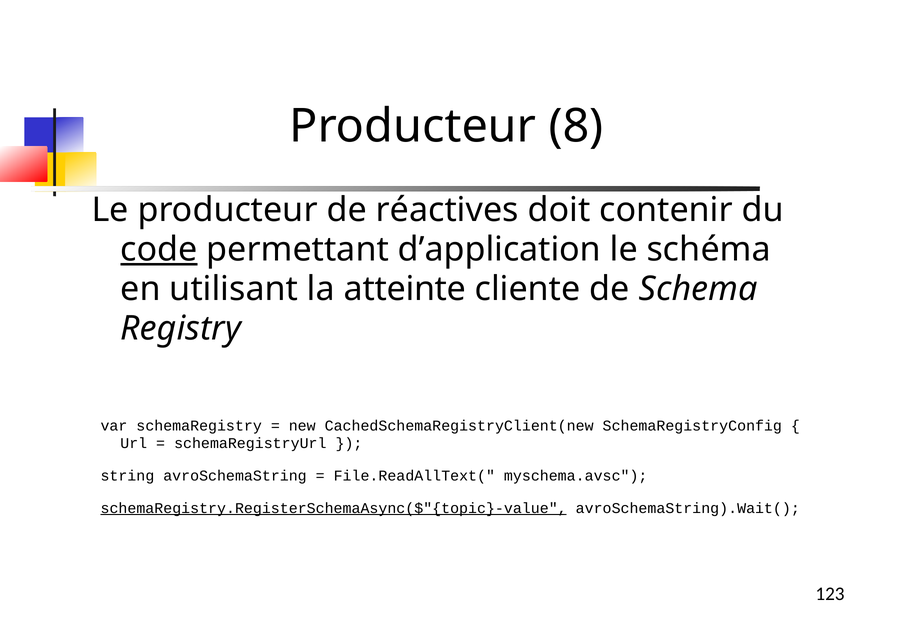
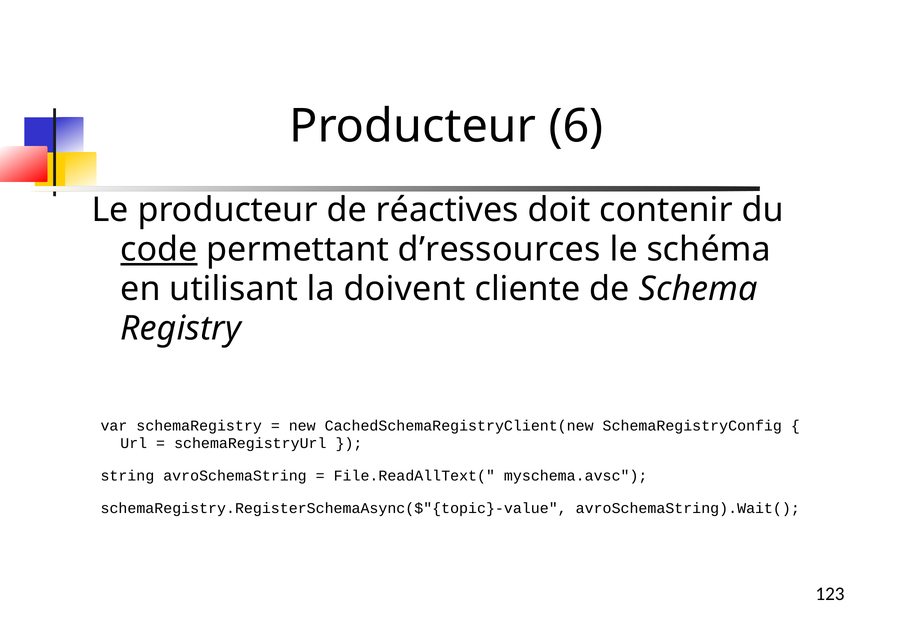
8: 8 -> 6
d’application: d’application -> d’ressources
atteinte: atteinte -> doivent
schemaRegistry.RegisterSchemaAsync($"{topic}-value underline: present -> none
